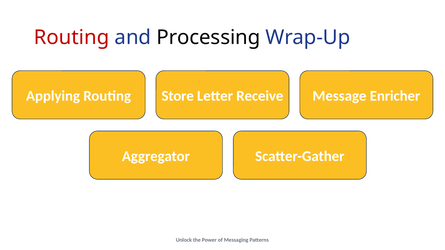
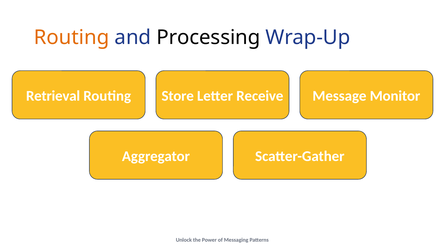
Routing at (72, 37) colour: red -> orange
Applying: Applying -> Retrieval
Enricher: Enricher -> Monitor
